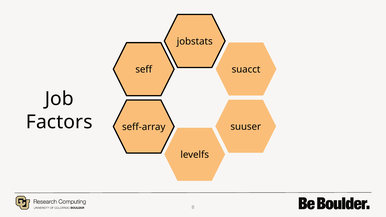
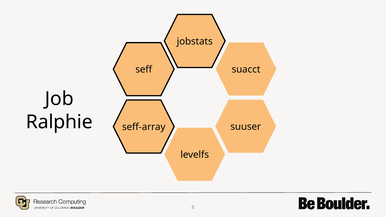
Factors: Factors -> Ralphie
